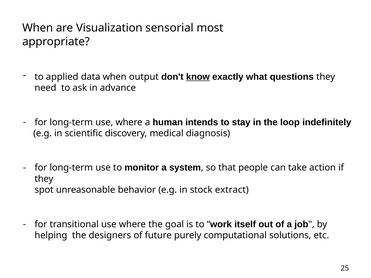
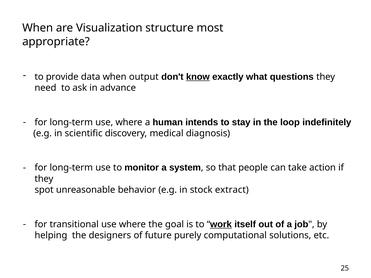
sensorial: sensorial -> structure
applied: applied -> provide
work underline: none -> present
